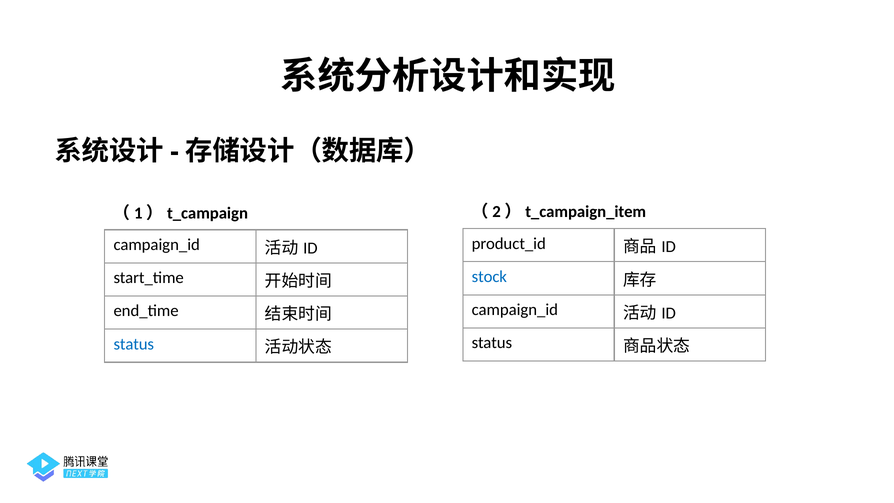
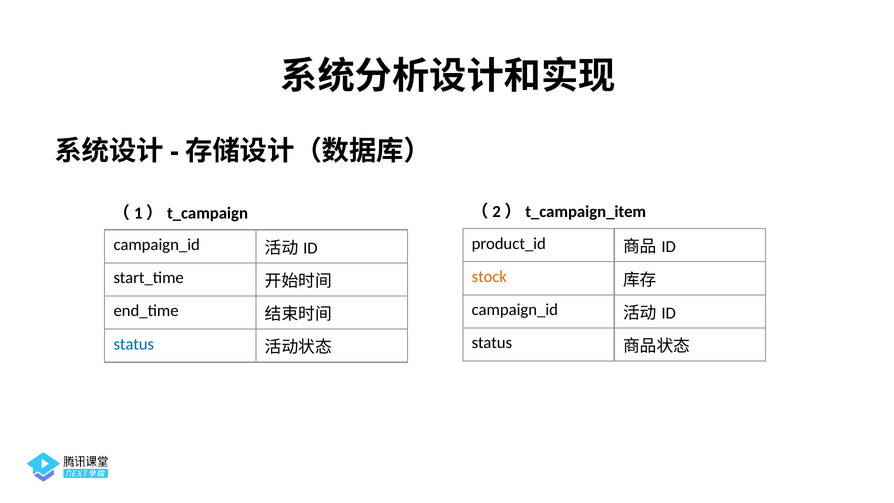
stock colour: blue -> orange
